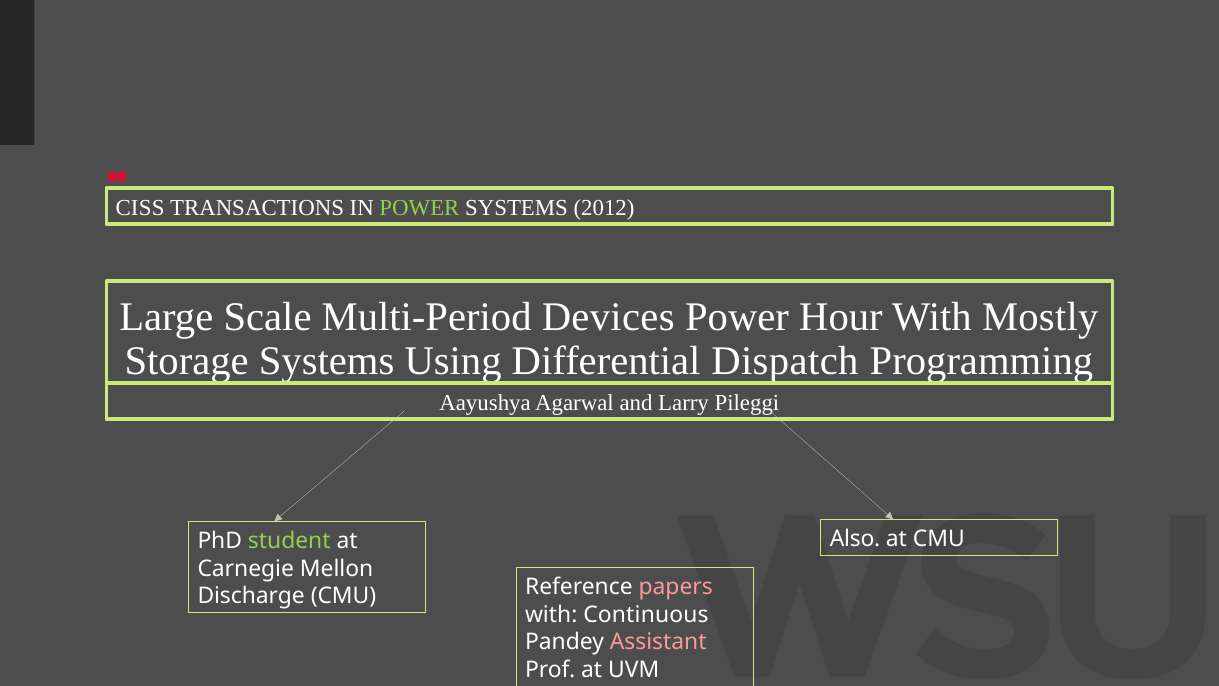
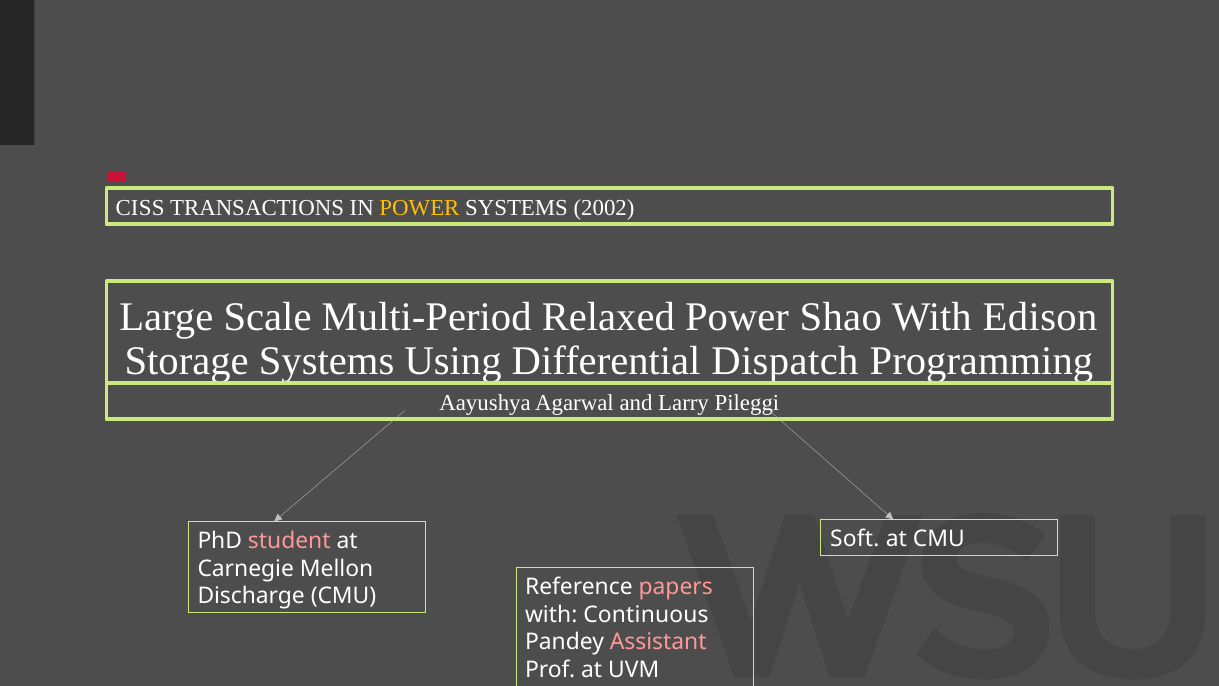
POWER at (419, 208) colour: light green -> yellow
2012: 2012 -> 2002
Devices: Devices -> Relaxed
Hour: Hour -> Shao
Mostly: Mostly -> Edison
Also: Also -> Soft
student colour: light green -> pink
